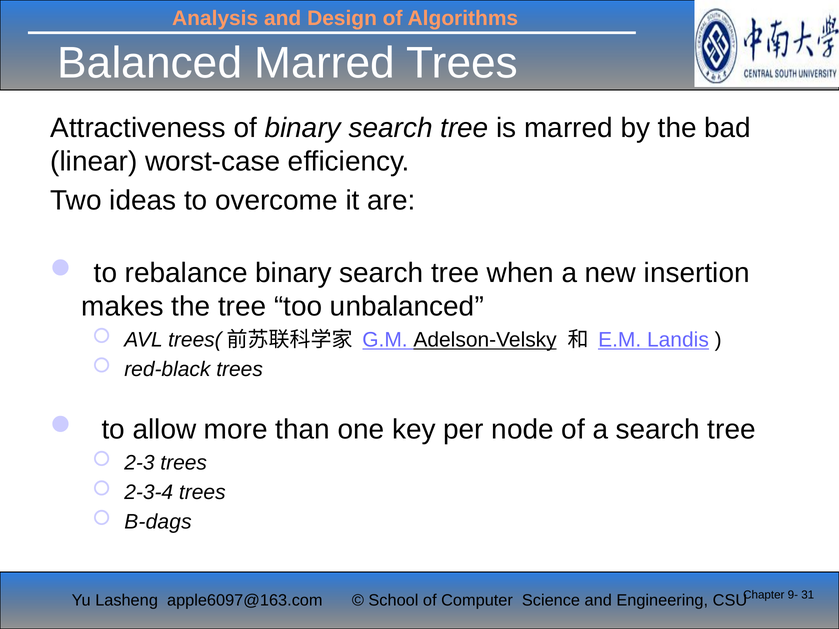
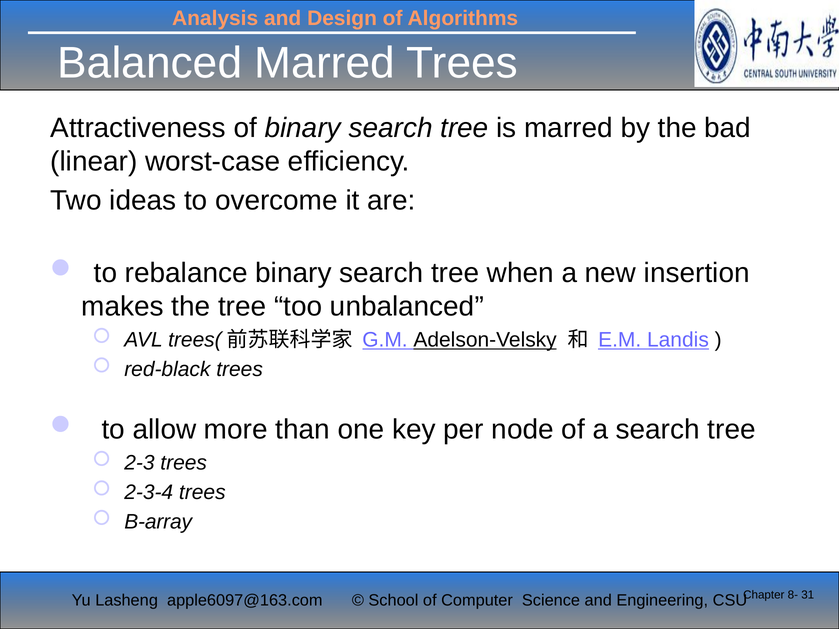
B-dags: B-dags -> B-array
9-: 9- -> 8-
